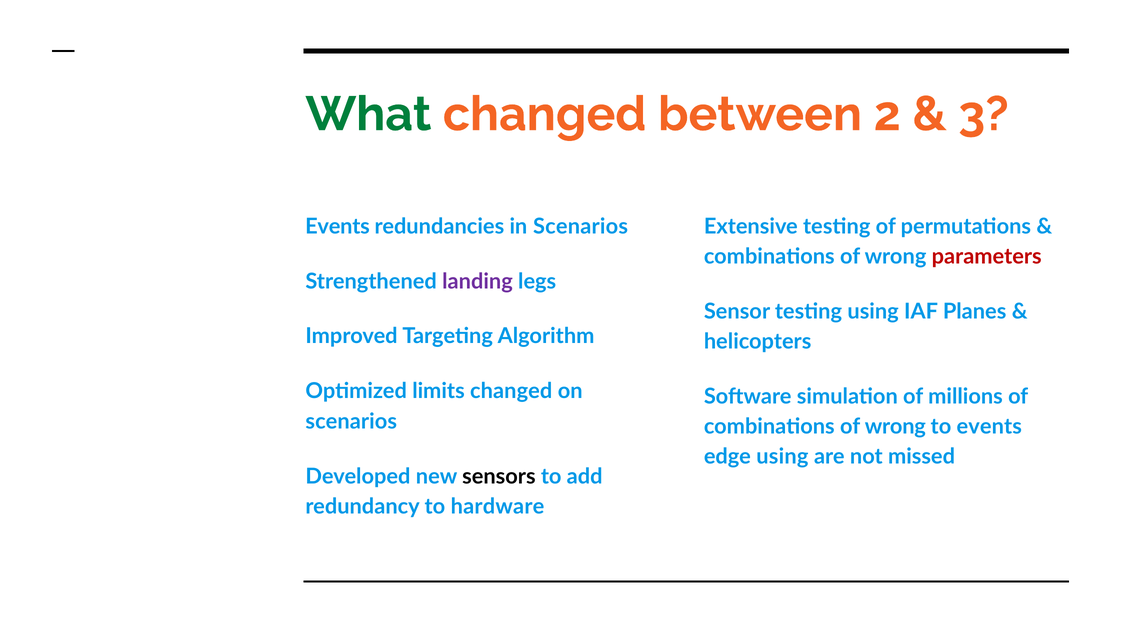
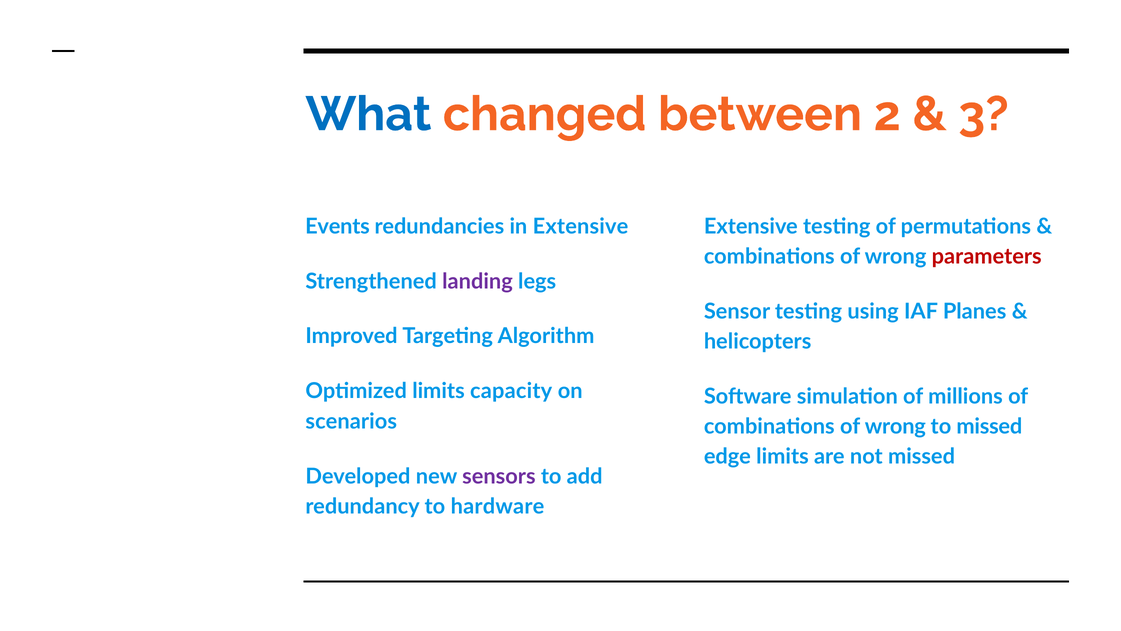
What colour: green -> blue
in Scenarios: Scenarios -> Extensive
limits changed: changed -> capacity
to events: events -> missed
edge using: using -> limits
sensors colour: black -> purple
